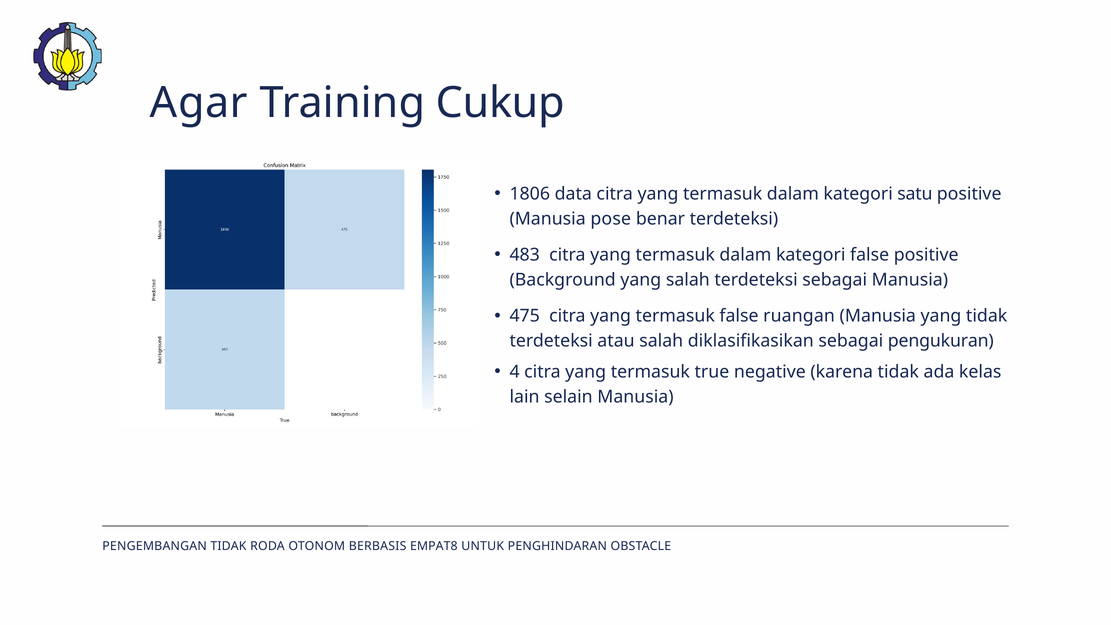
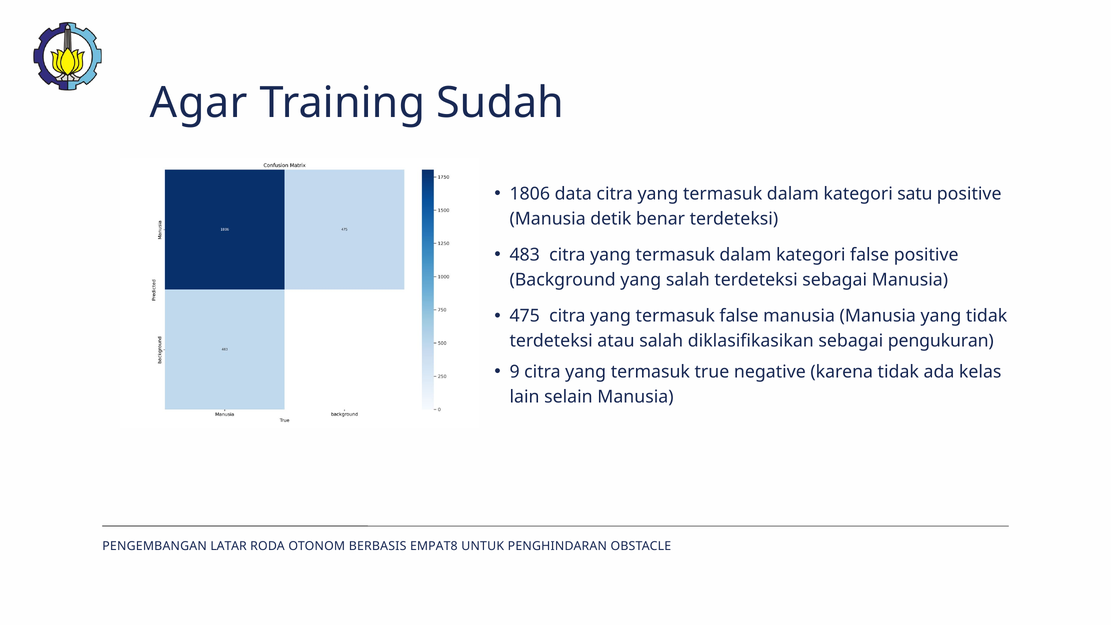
Cukup: Cukup -> Sudah
pose: pose -> detik
false ruangan: ruangan -> manusia
4: 4 -> 9
PENGEMBANGAN TIDAK: TIDAK -> LATAR
